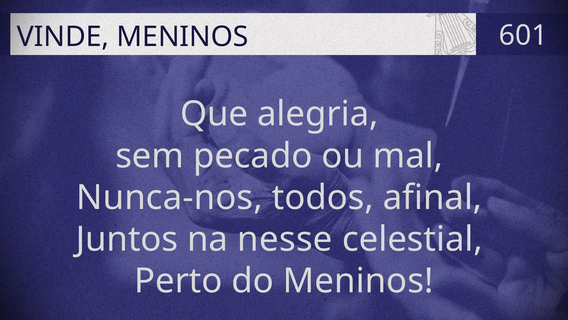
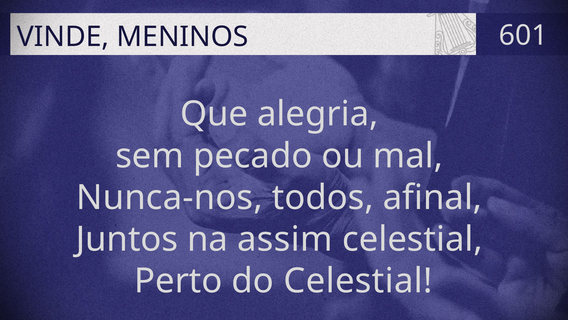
nesse: nesse -> assim
do Meninos: Meninos -> Celestial
